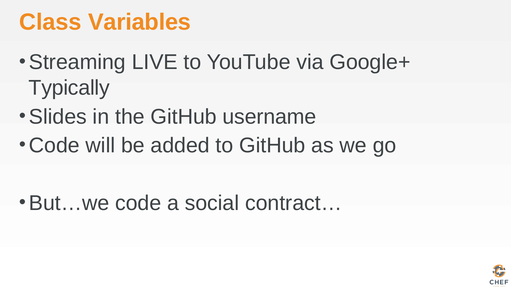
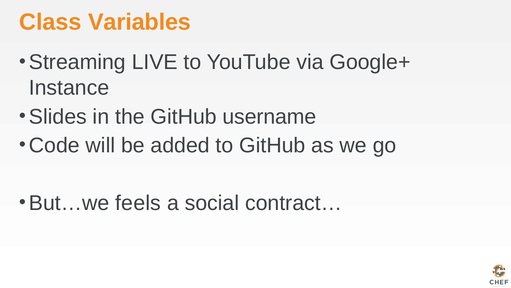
Typically: Typically -> Instance
But…we code: code -> feels
